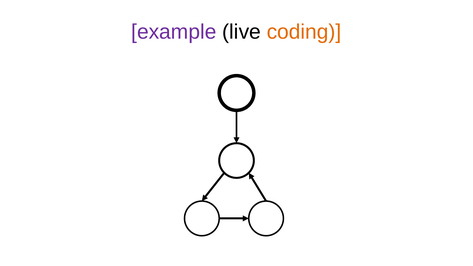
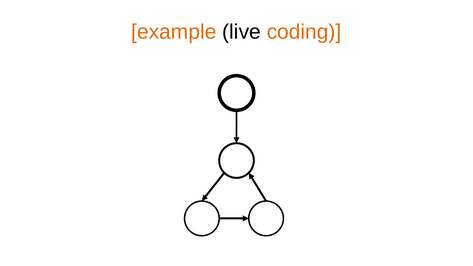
example colour: purple -> orange
